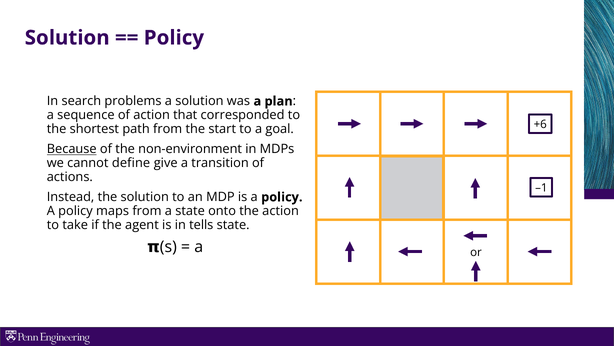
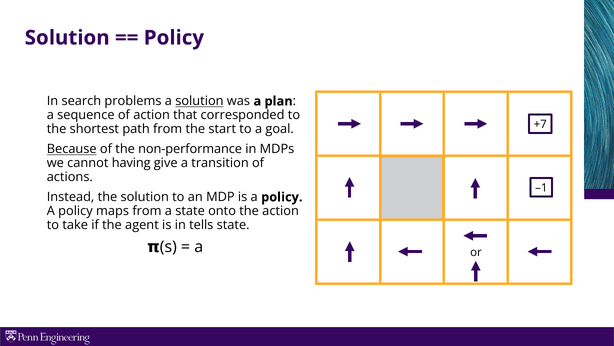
solution at (199, 101) underline: none -> present
+6: +6 -> +7
non-environment: non-environment -> non-performance
define: define -> having
